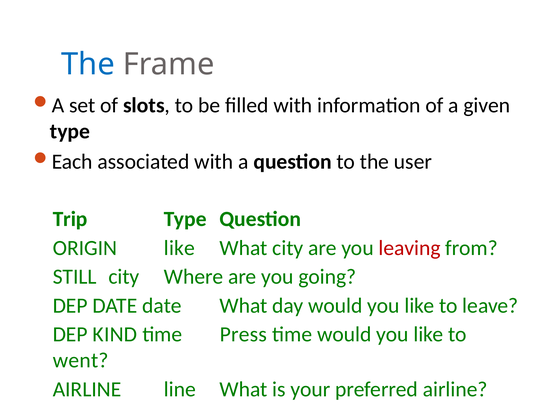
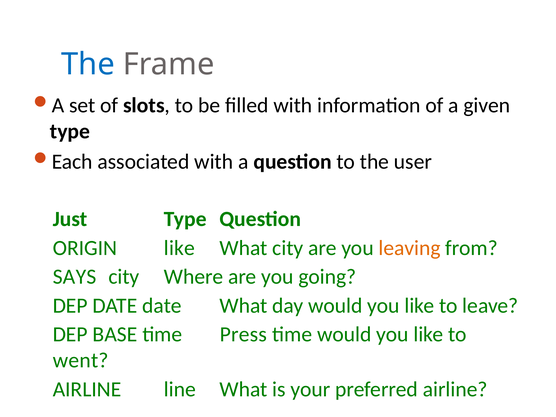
Trip: Trip -> Just
leaving colour: red -> orange
STILL: STILL -> SAYS
KIND: KIND -> BASE
